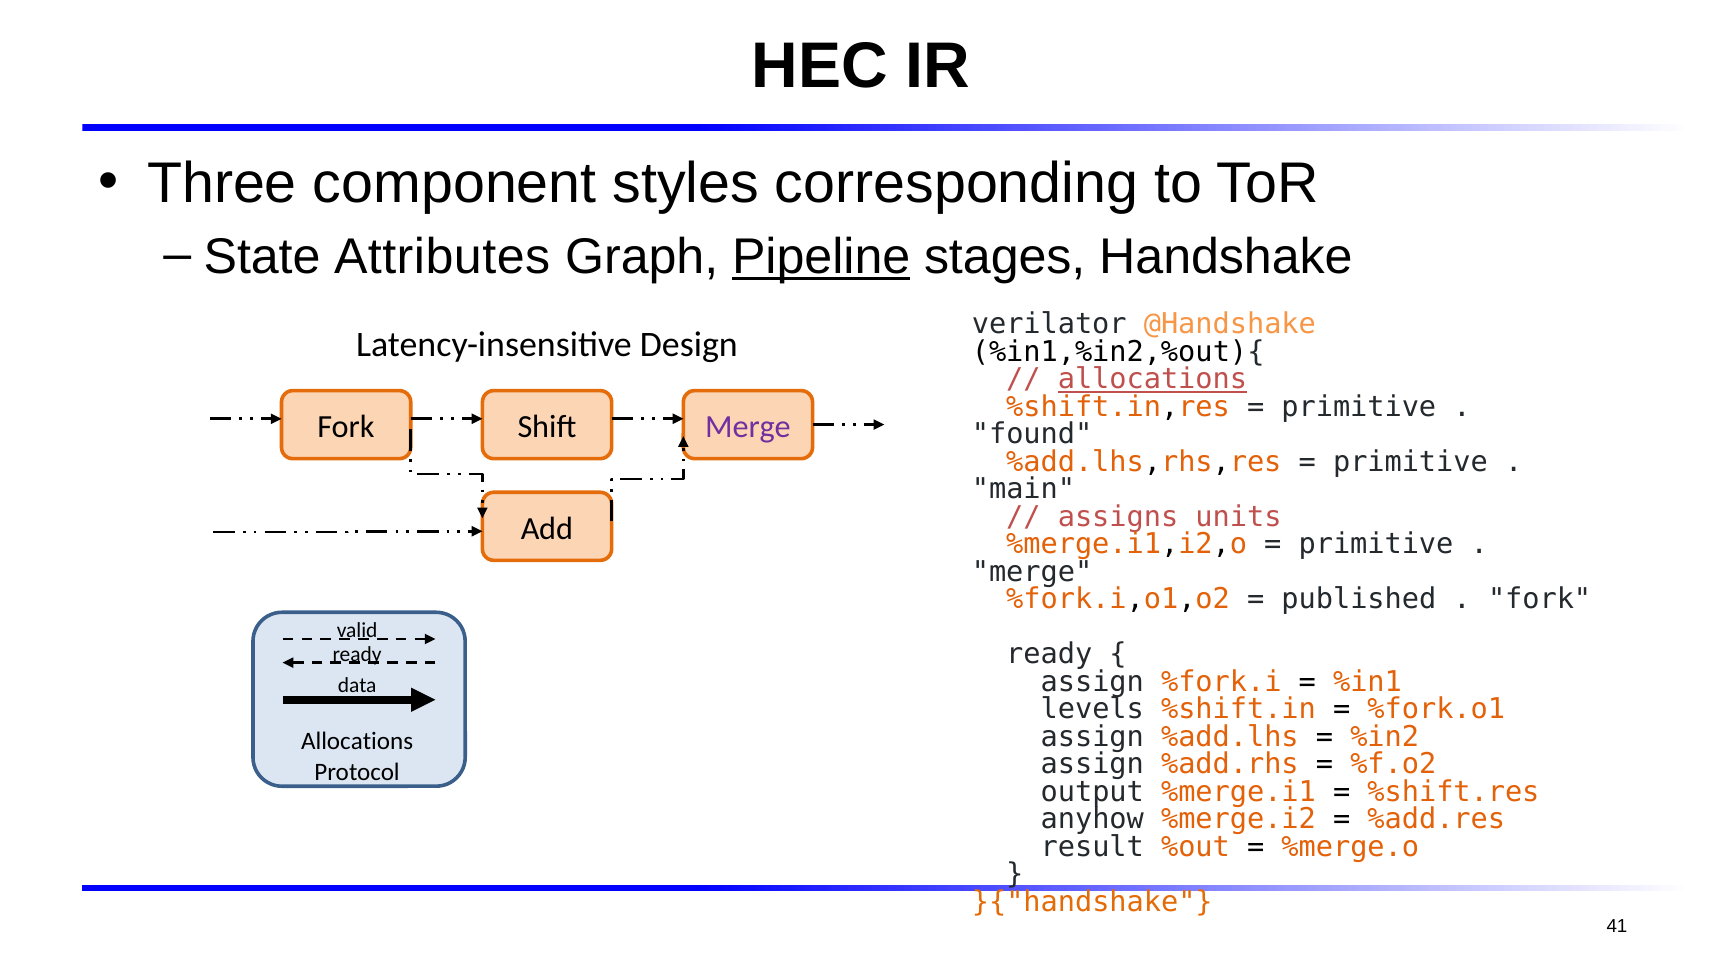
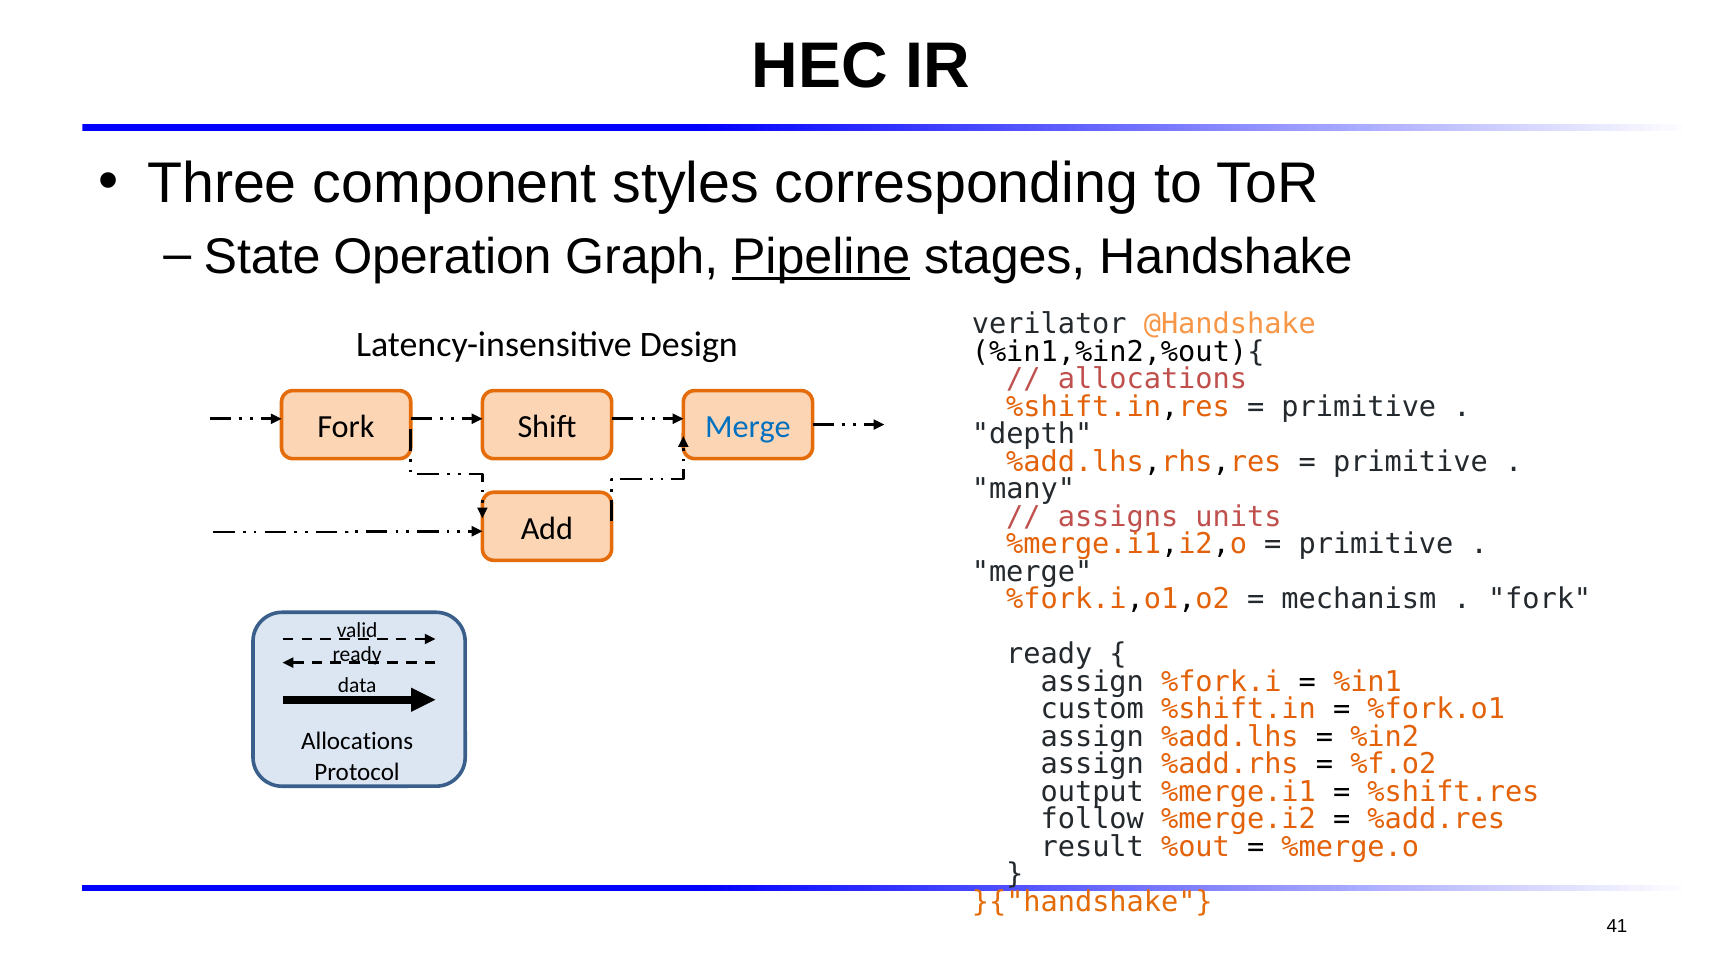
Attributes: Attributes -> Operation
allocations at (1152, 380) underline: present -> none
Merge at (748, 427) colour: purple -> blue
found: found -> depth
main: main -> many
published: published -> mechanism
levels: levels -> custom
anyhow: anyhow -> follow
